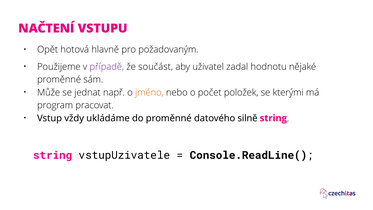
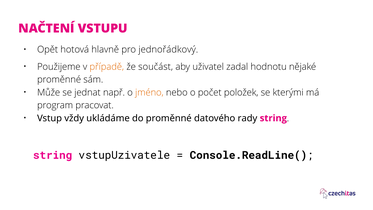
požadovaným: požadovaným -> jednořádkový
případě colour: purple -> orange
silně: silně -> rady
